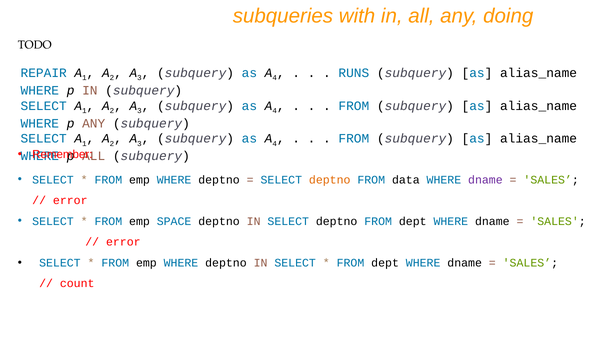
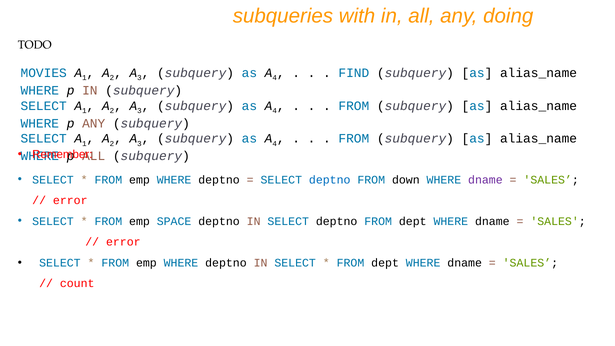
REPAIR: REPAIR -> MOVIES
RUNS: RUNS -> FIND
deptno at (330, 180) colour: orange -> blue
data: data -> down
